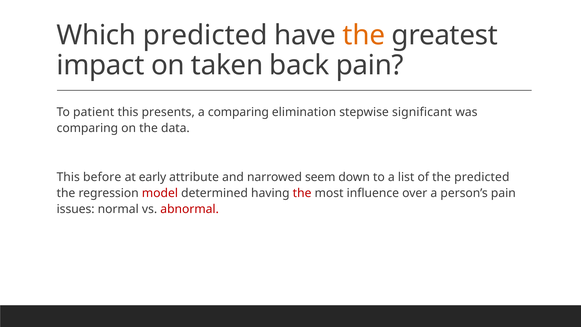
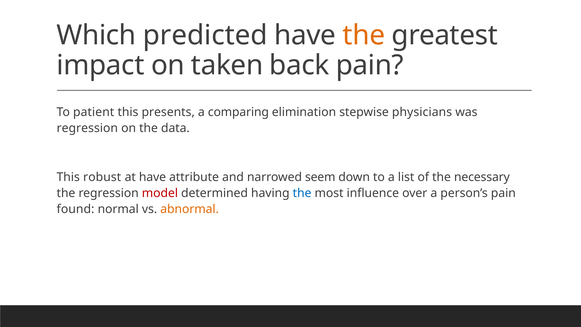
significant: significant -> physicians
comparing at (87, 128): comparing -> regression
before: before -> robust
at early: early -> have
the predicted: predicted -> necessary
the at (302, 193) colour: red -> blue
issues: issues -> found
abnormal colour: red -> orange
